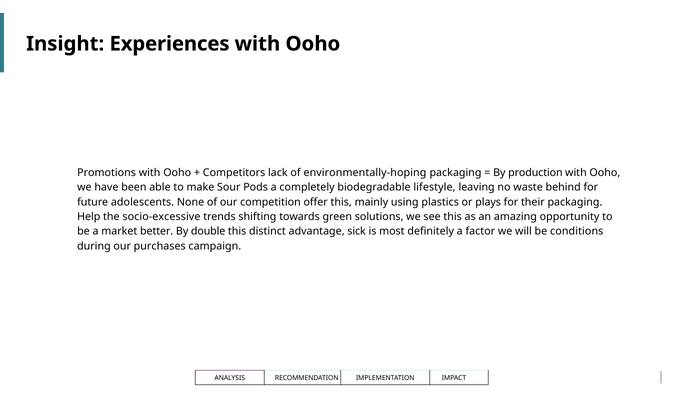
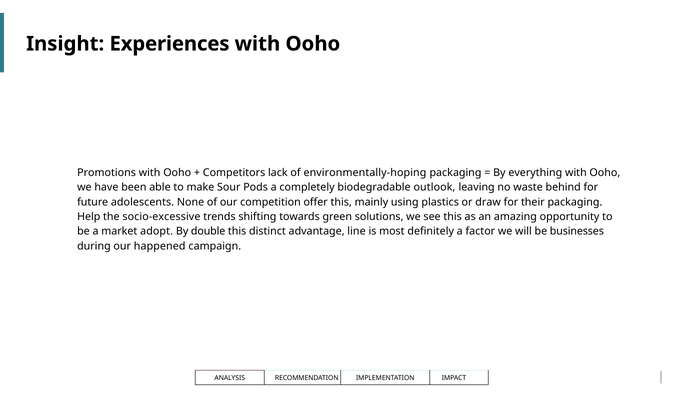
production: production -> everything
lifestyle: lifestyle -> outlook
plays: plays -> draw
better: better -> adopt
sick: sick -> line
conditions: conditions -> businesses
purchases: purchases -> happened
